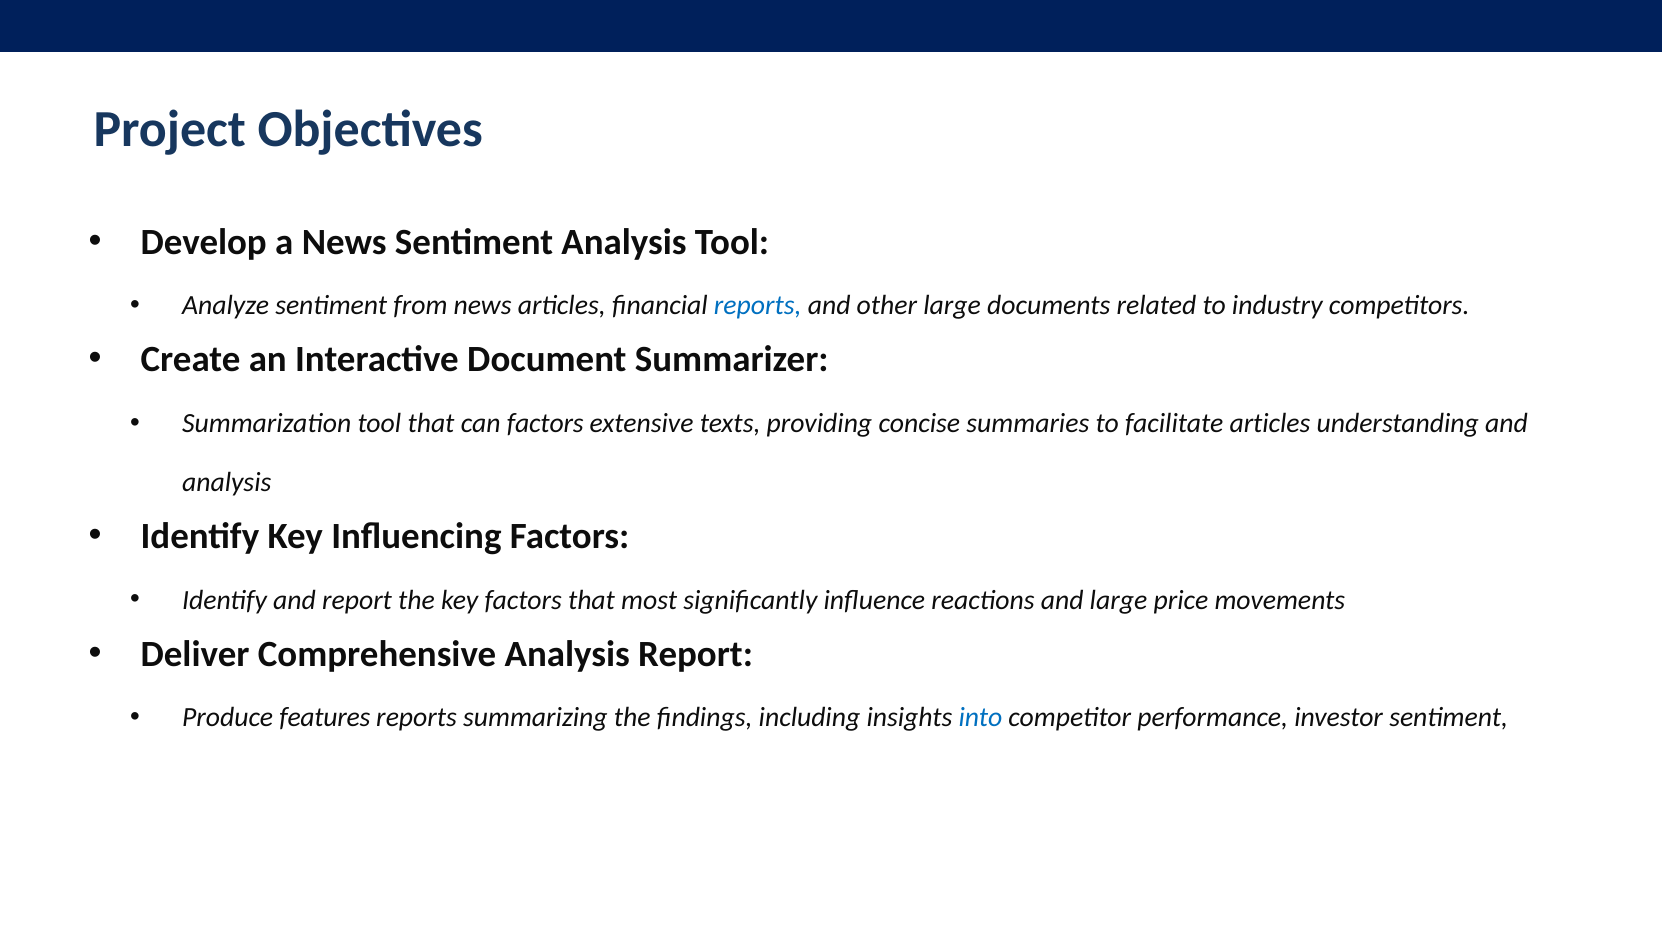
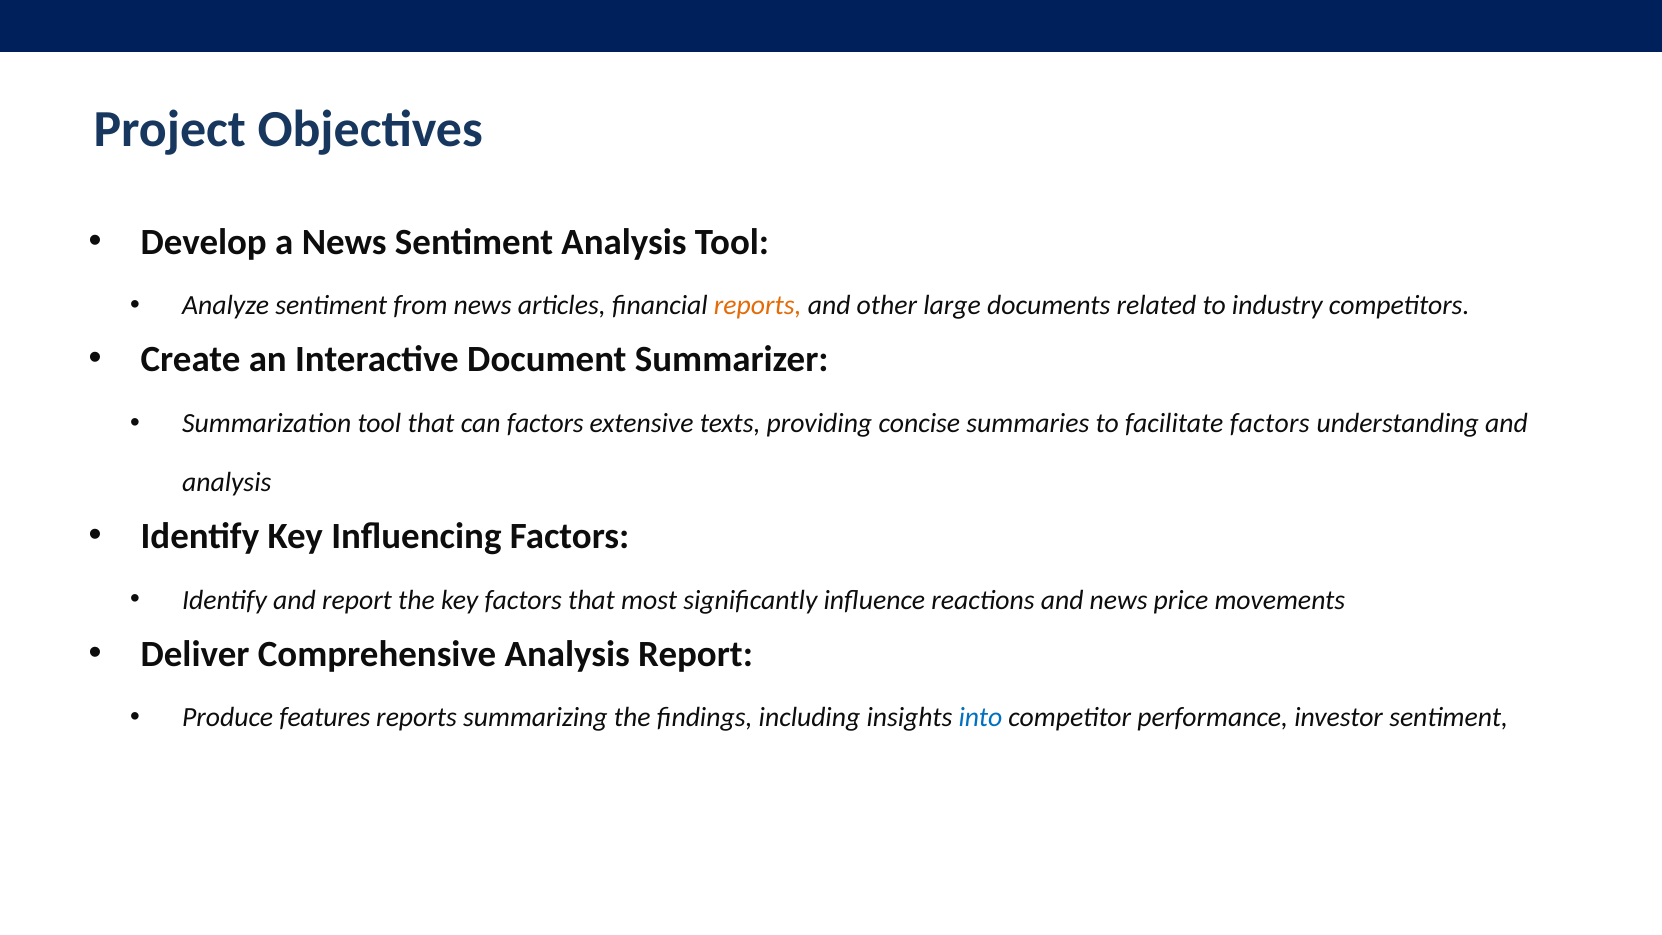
reports at (758, 306) colour: blue -> orange
facilitate articles: articles -> factors
and large: large -> news
